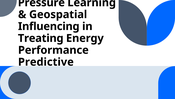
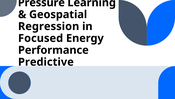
Influencing: Influencing -> Regression
Treating: Treating -> Focused
